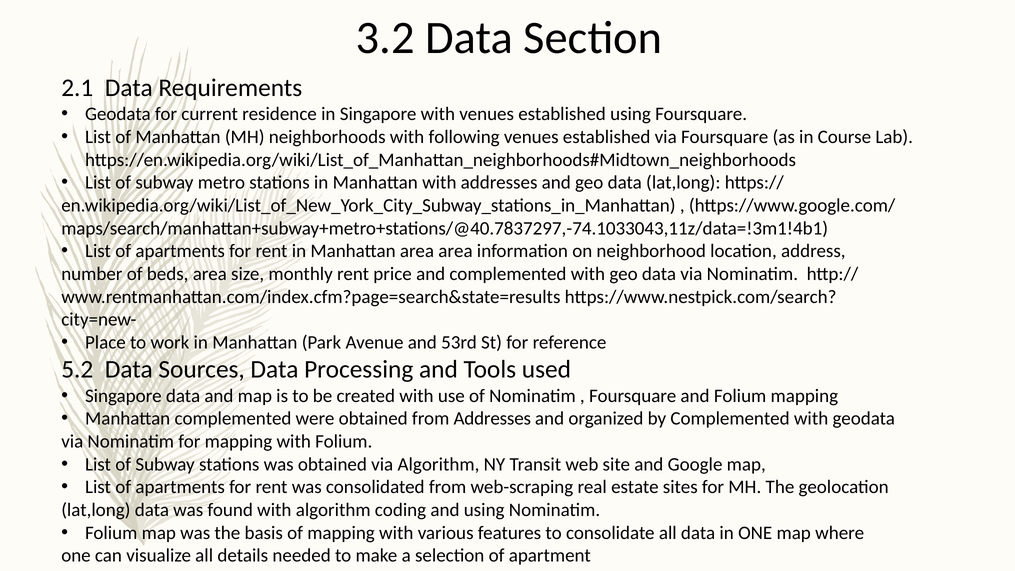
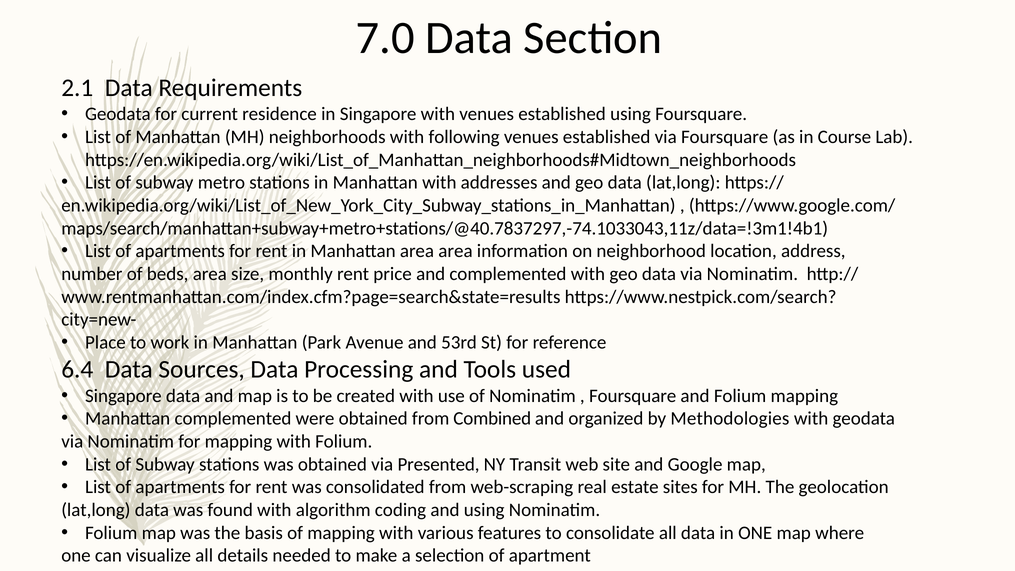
3.2: 3.2 -> 7.0
5.2: 5.2 -> 6.4
from Addresses: Addresses -> Combined
by Complemented: Complemented -> Methodologies
via Algorithm: Algorithm -> Presented
